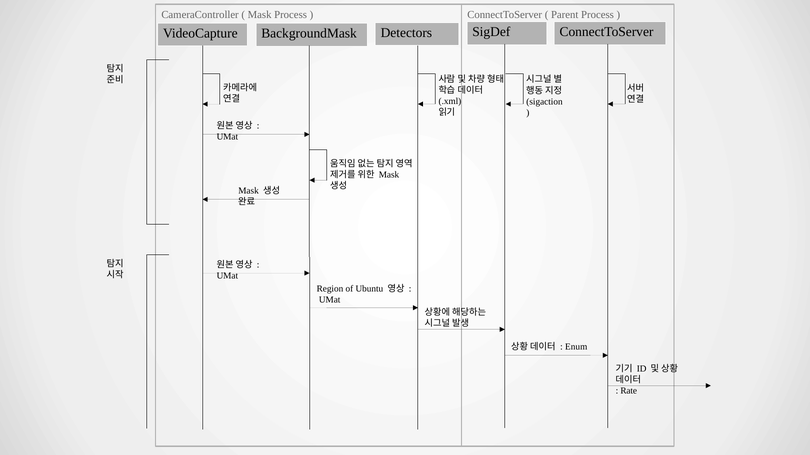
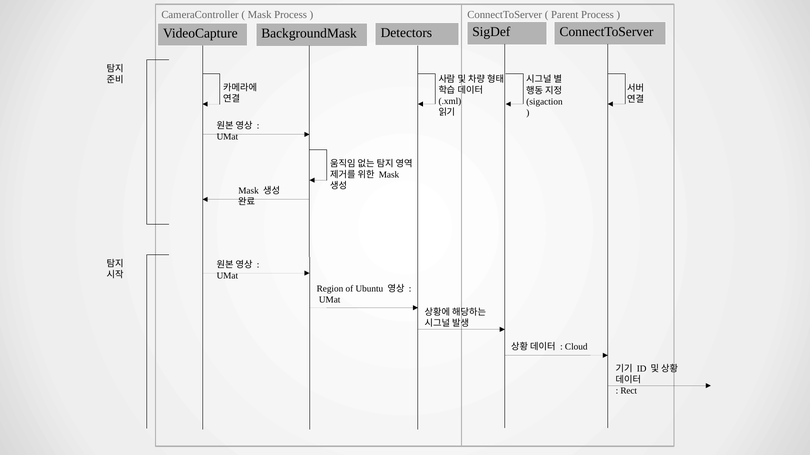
Enum: Enum -> Cloud
Rate: Rate -> Rect
